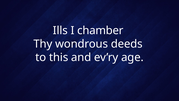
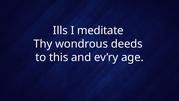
chamber: chamber -> meditate
